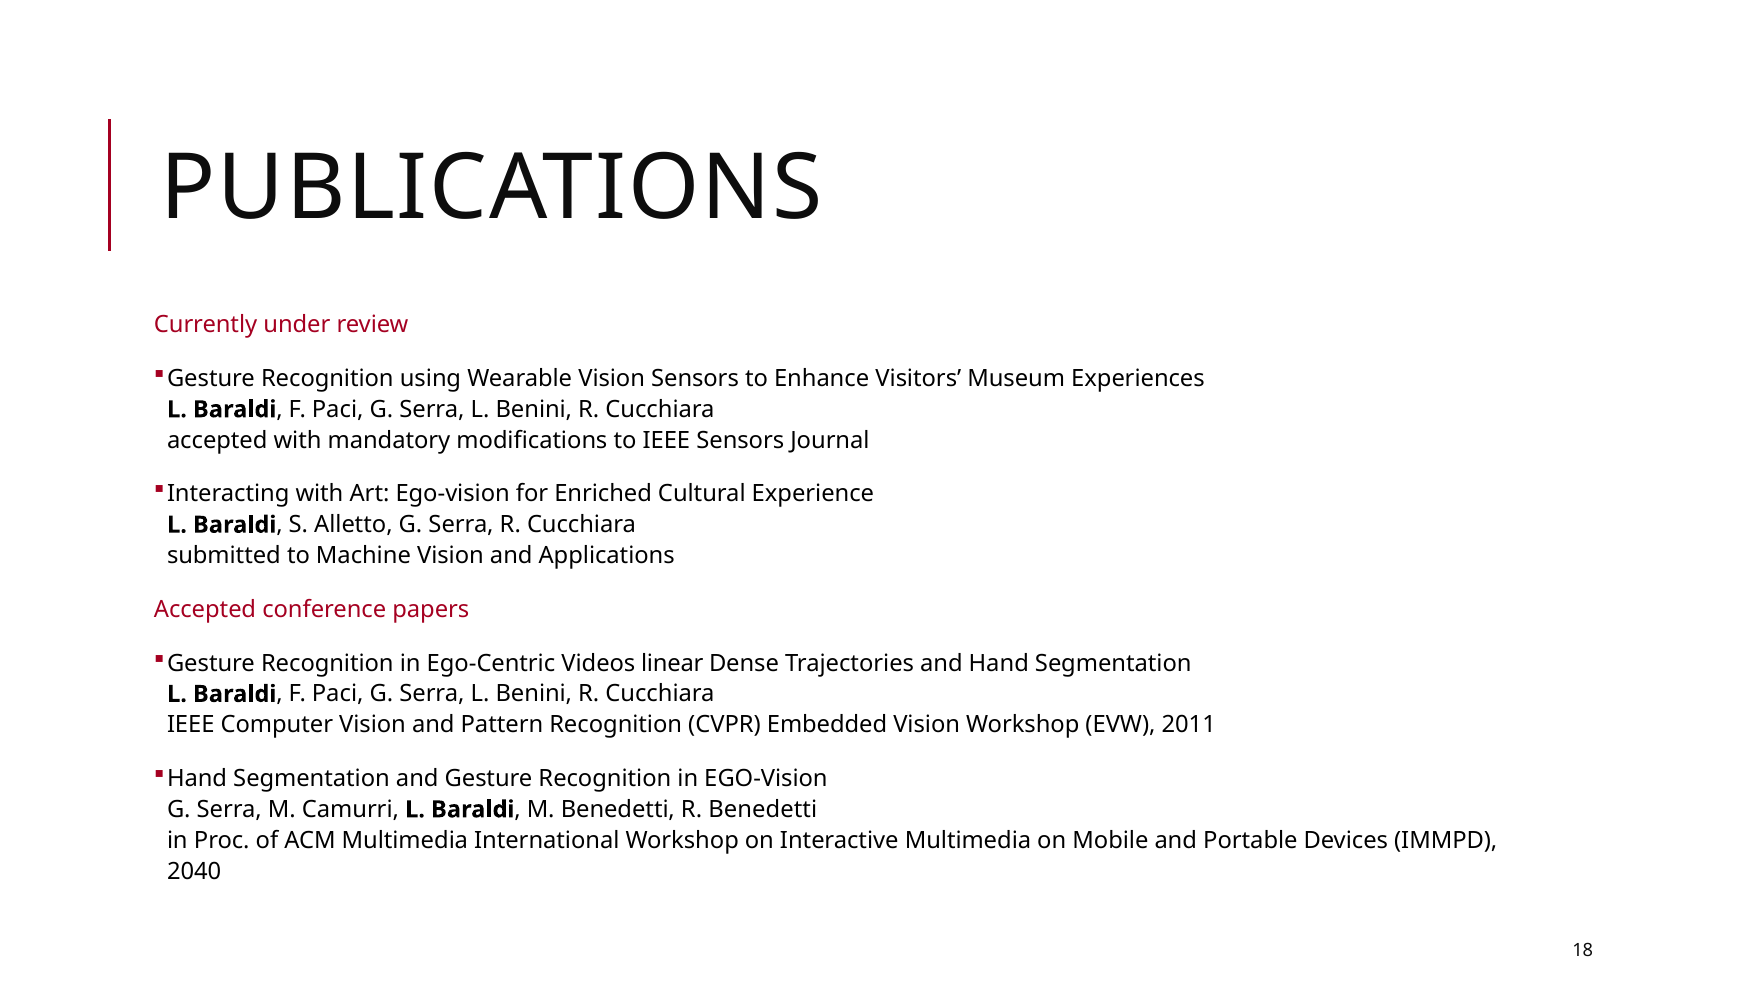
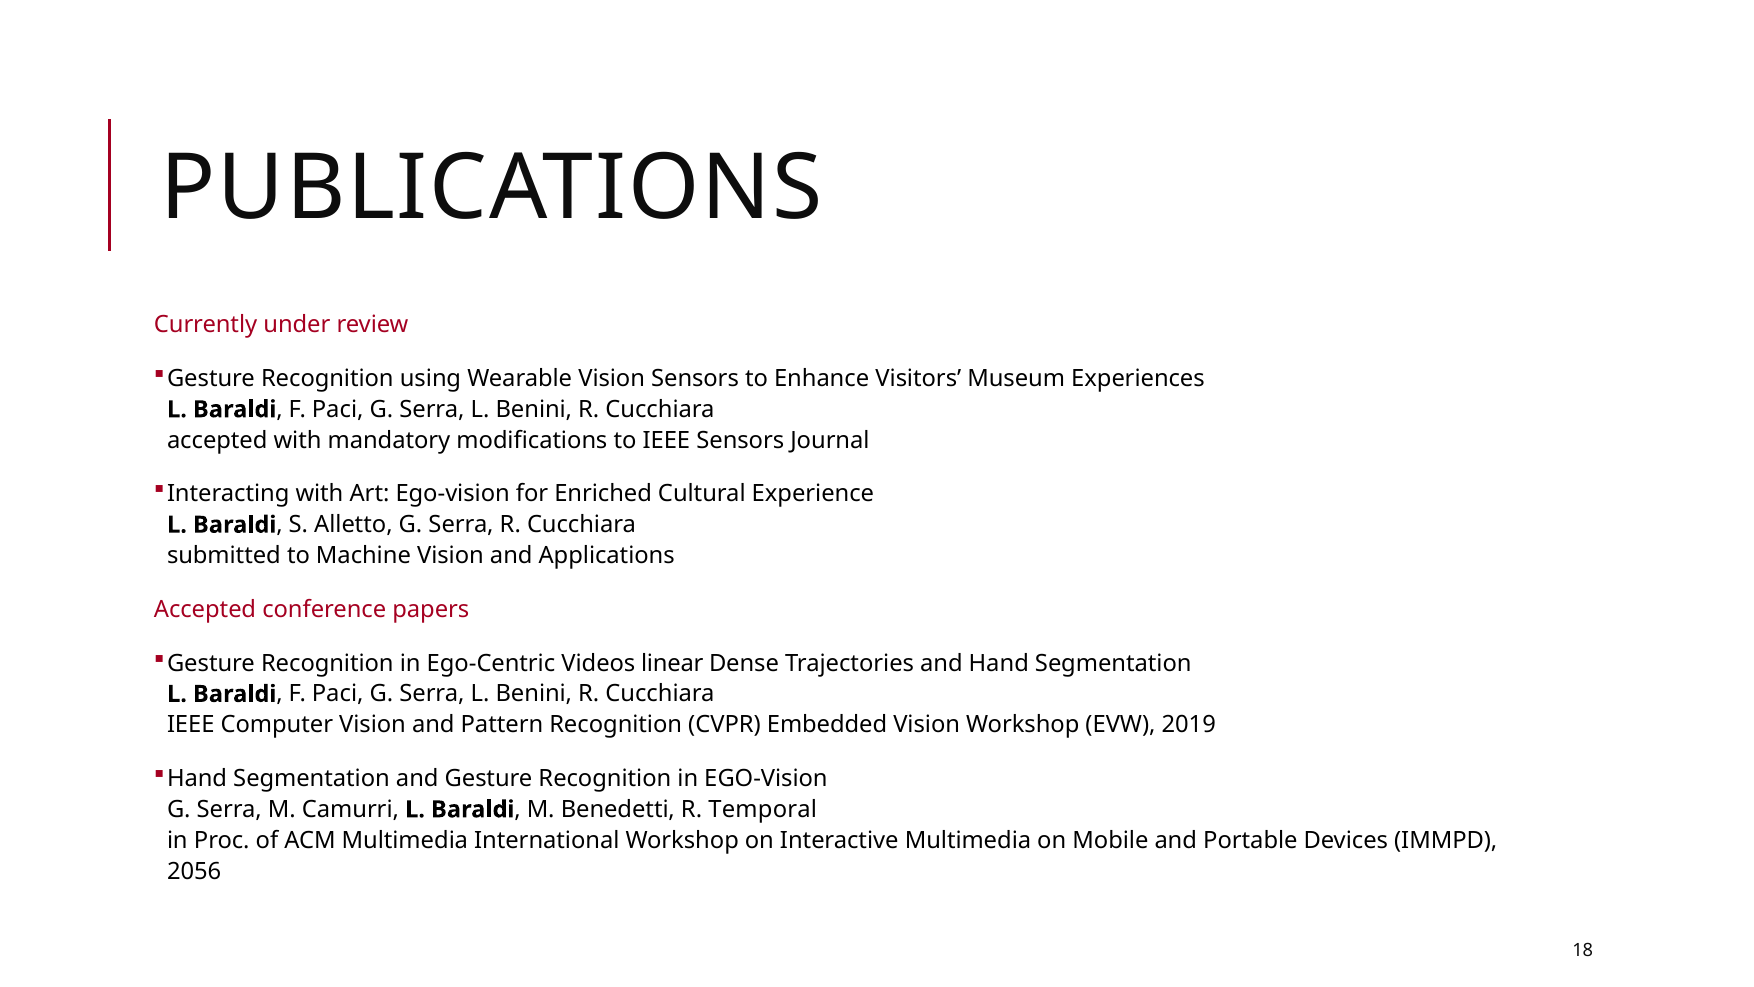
2011: 2011 -> 2019
R Benedetti: Benedetti -> Temporal
2040: 2040 -> 2056
